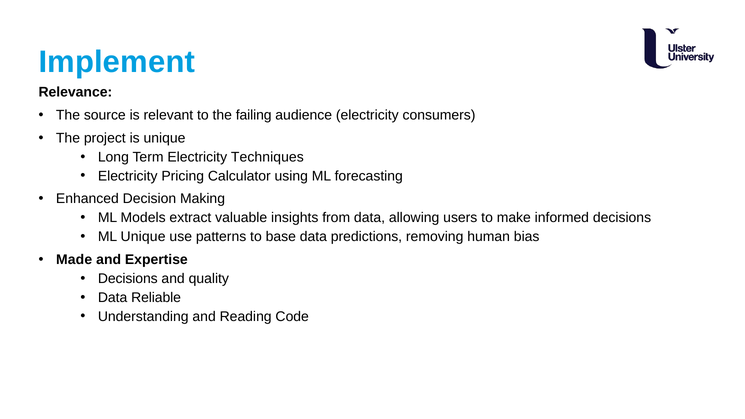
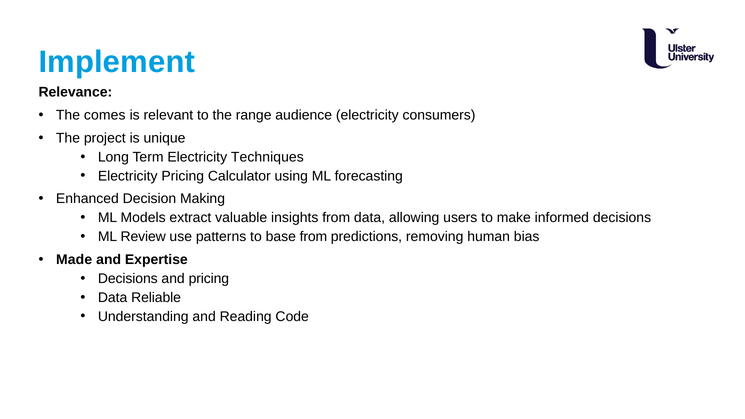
source: source -> comes
failing: failing -> range
ML Unique: Unique -> Review
base data: data -> from
and quality: quality -> pricing
